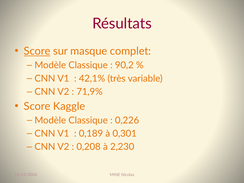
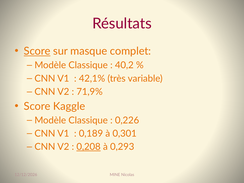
90,2: 90,2 -> 40,2
0,208 underline: none -> present
2,230: 2,230 -> 0,293
